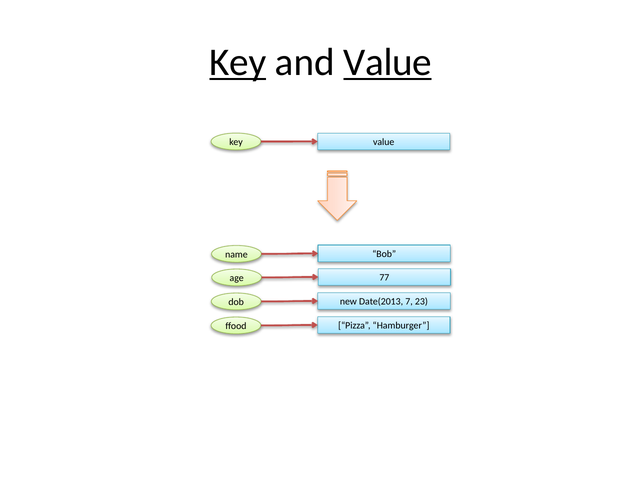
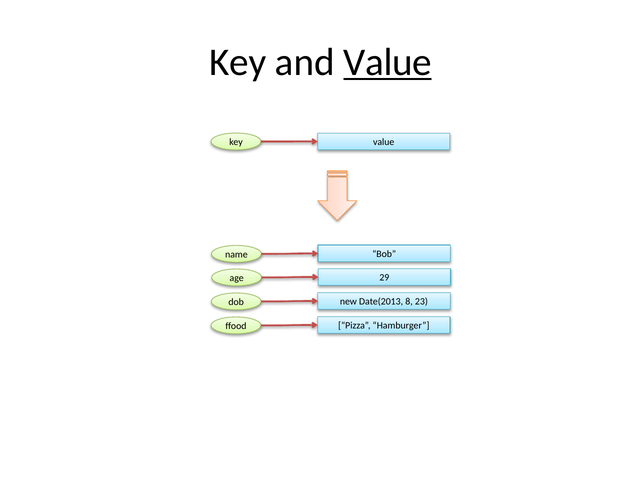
Key at (238, 62) underline: present -> none
77: 77 -> 29
7: 7 -> 8
